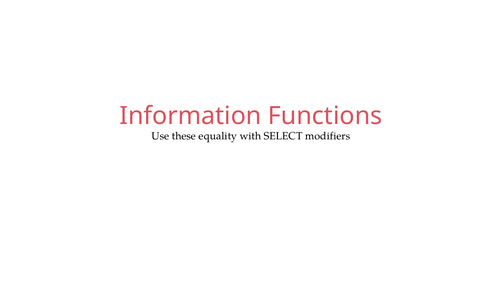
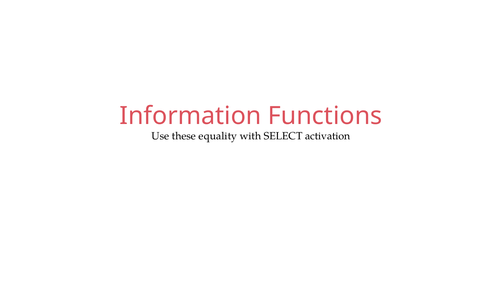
modifiers: modifiers -> activation
